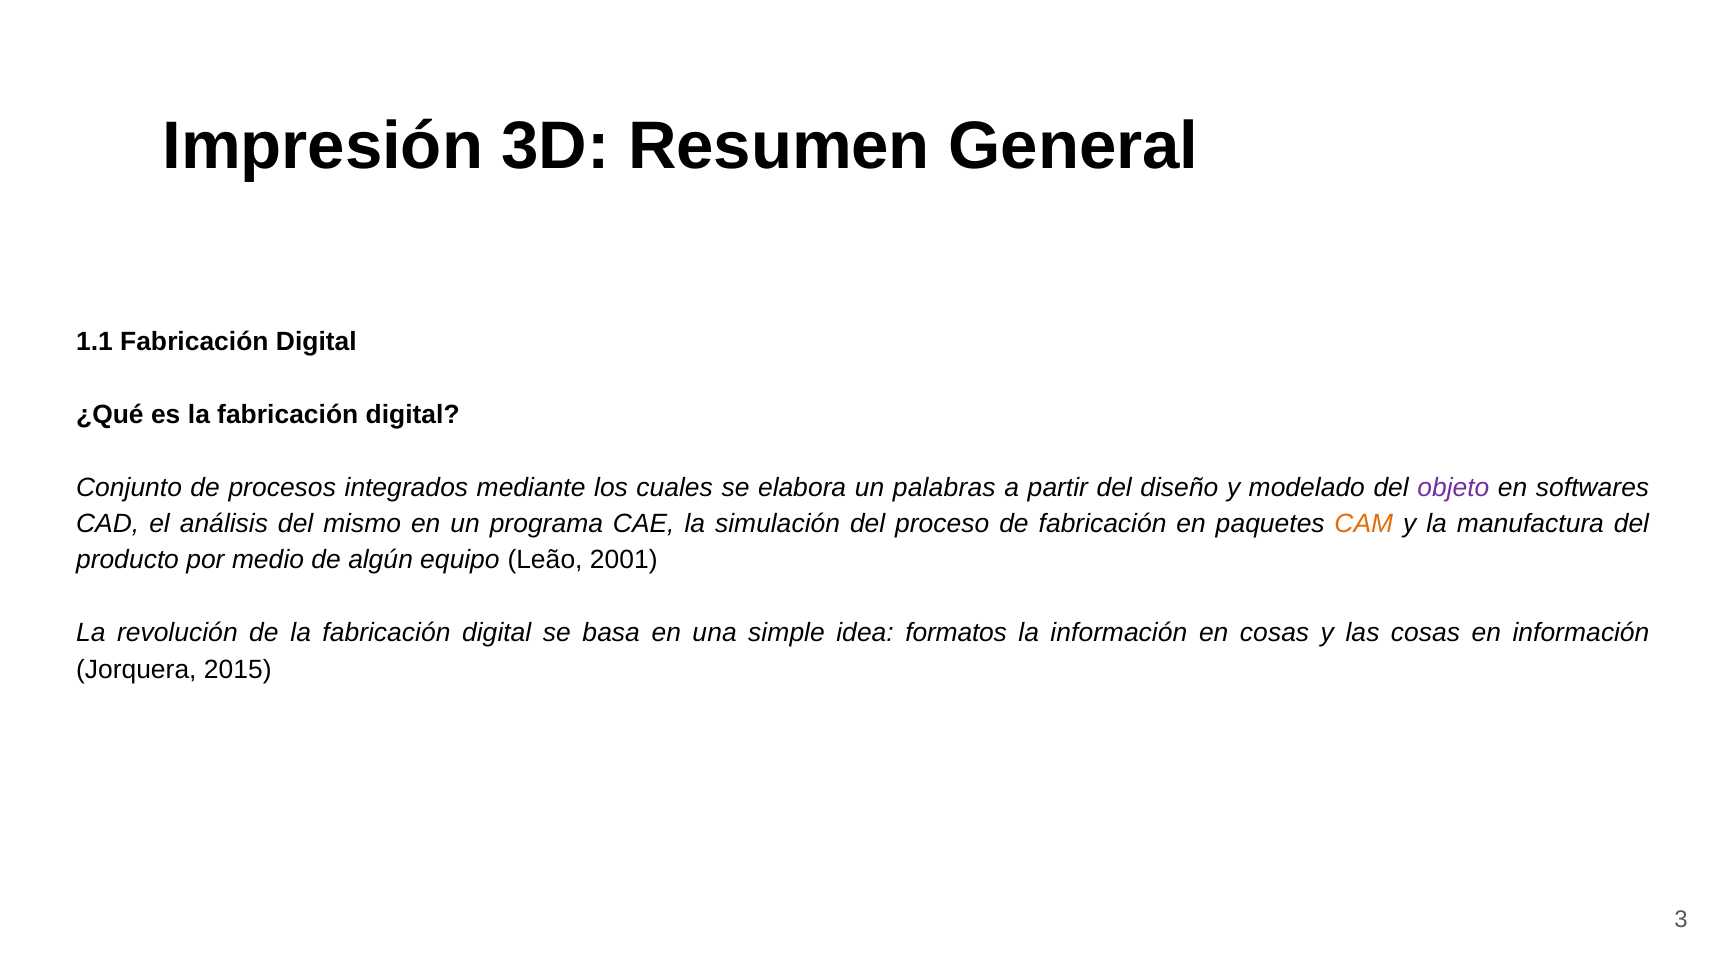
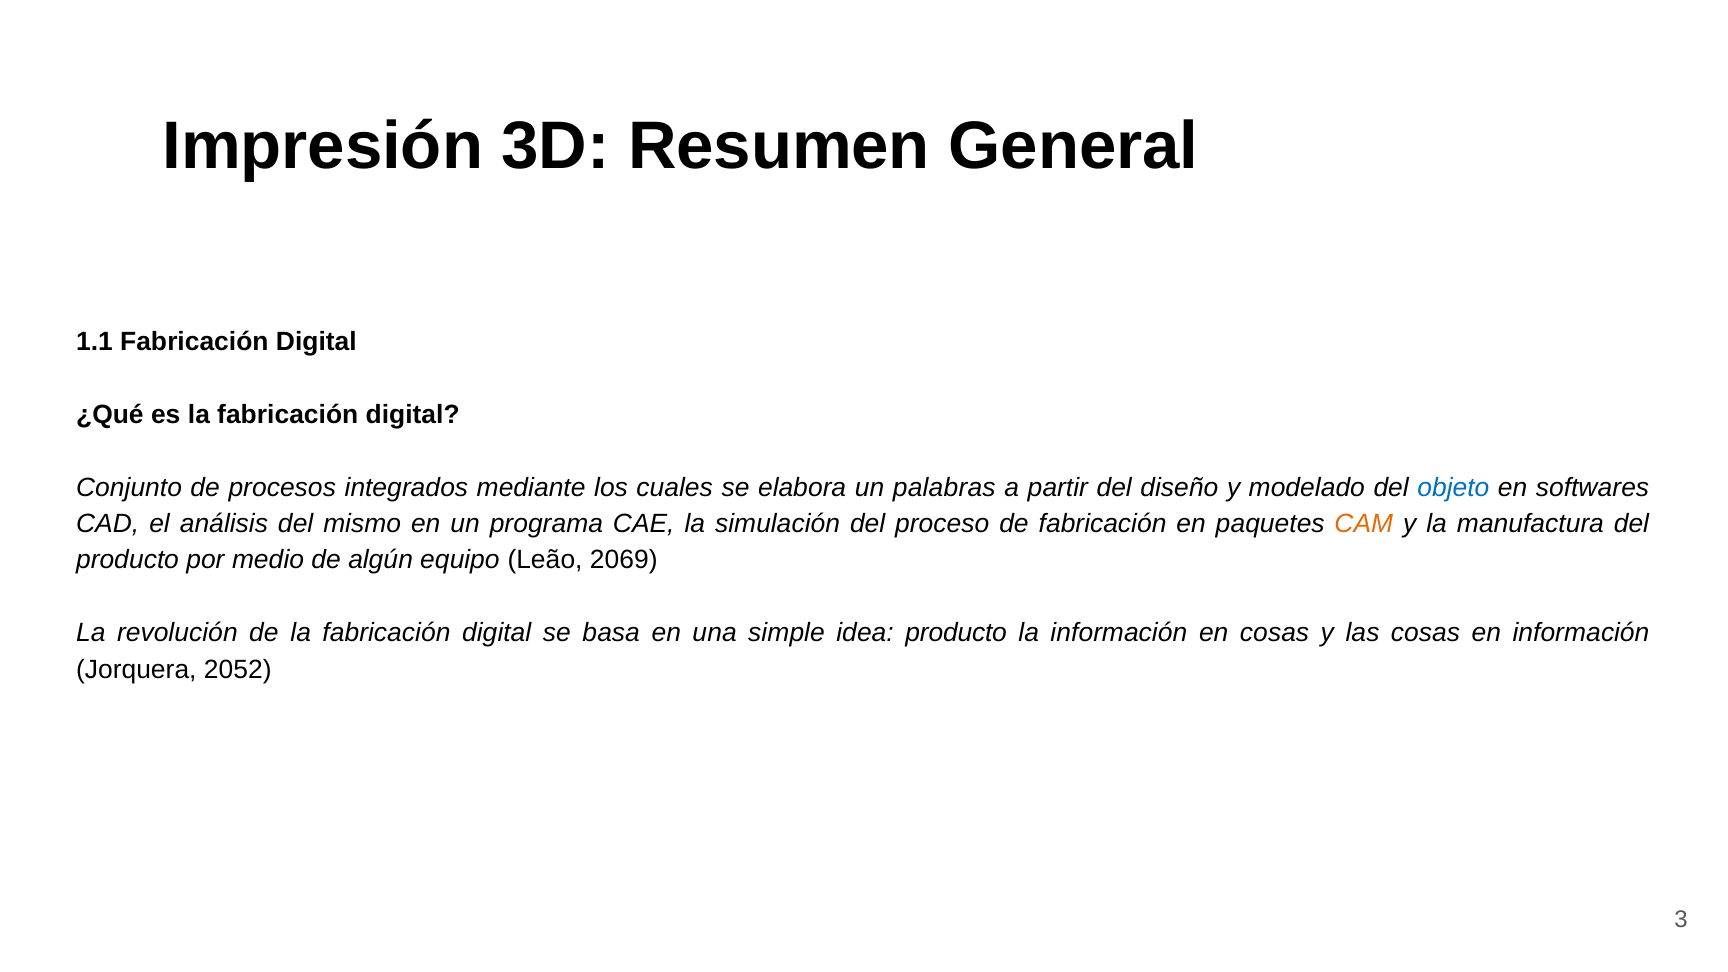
objeto colour: purple -> blue
2001: 2001 -> 2069
idea formatos: formatos -> producto
2015: 2015 -> 2052
